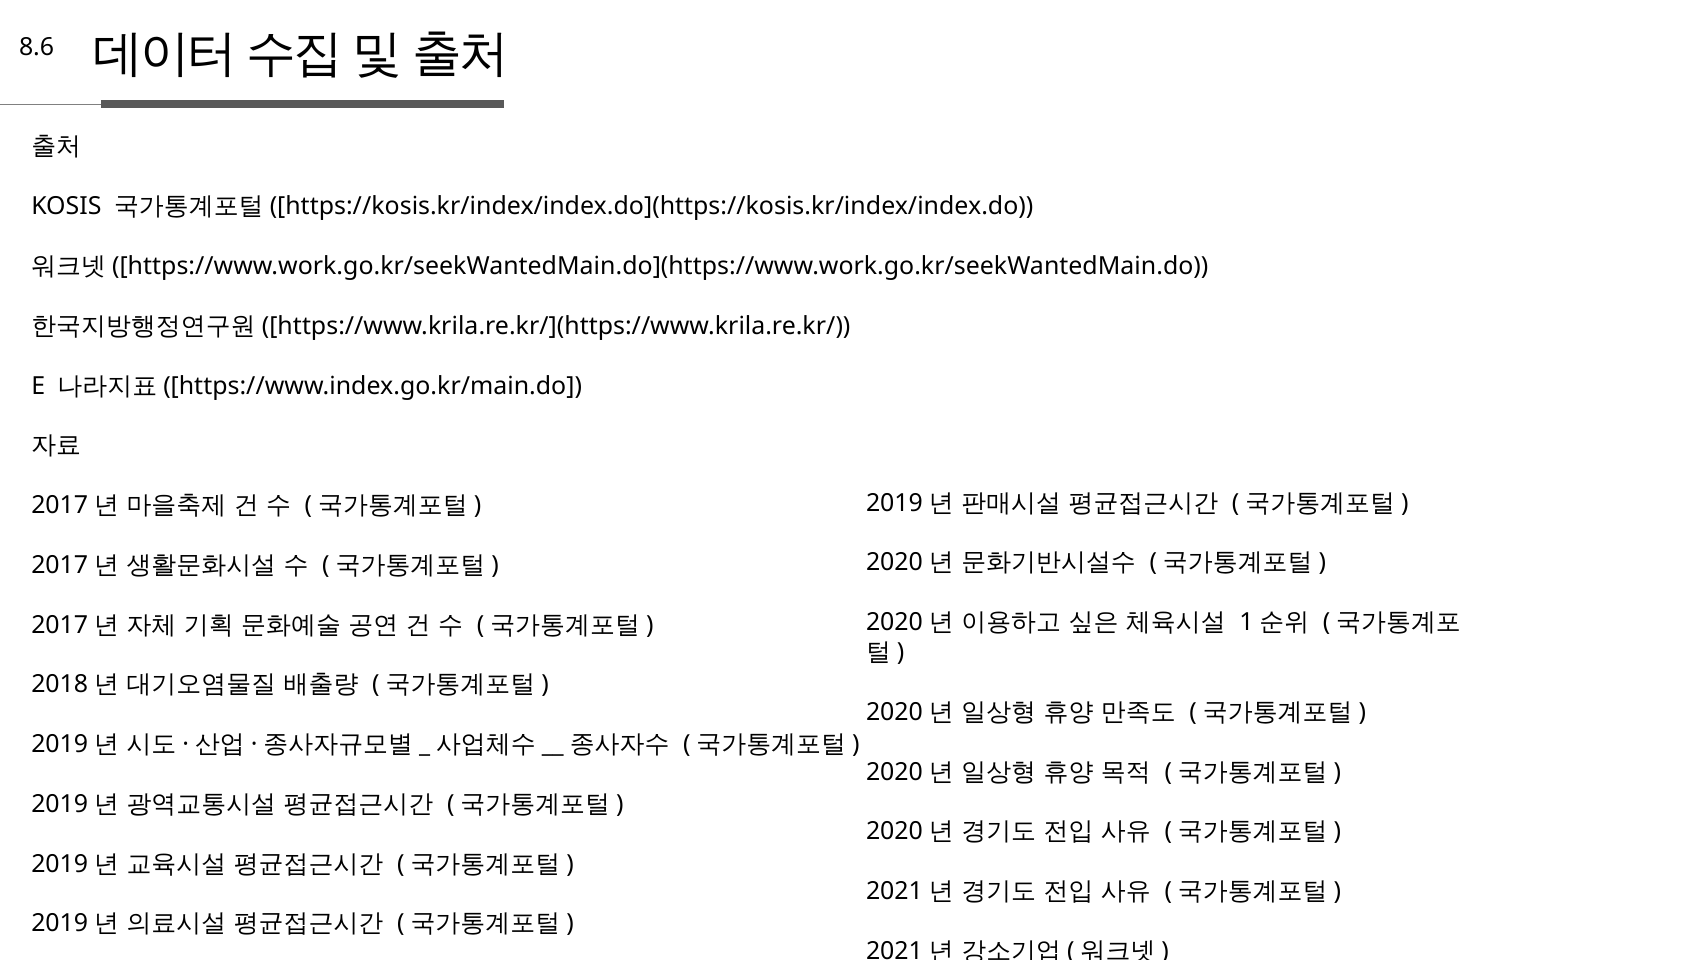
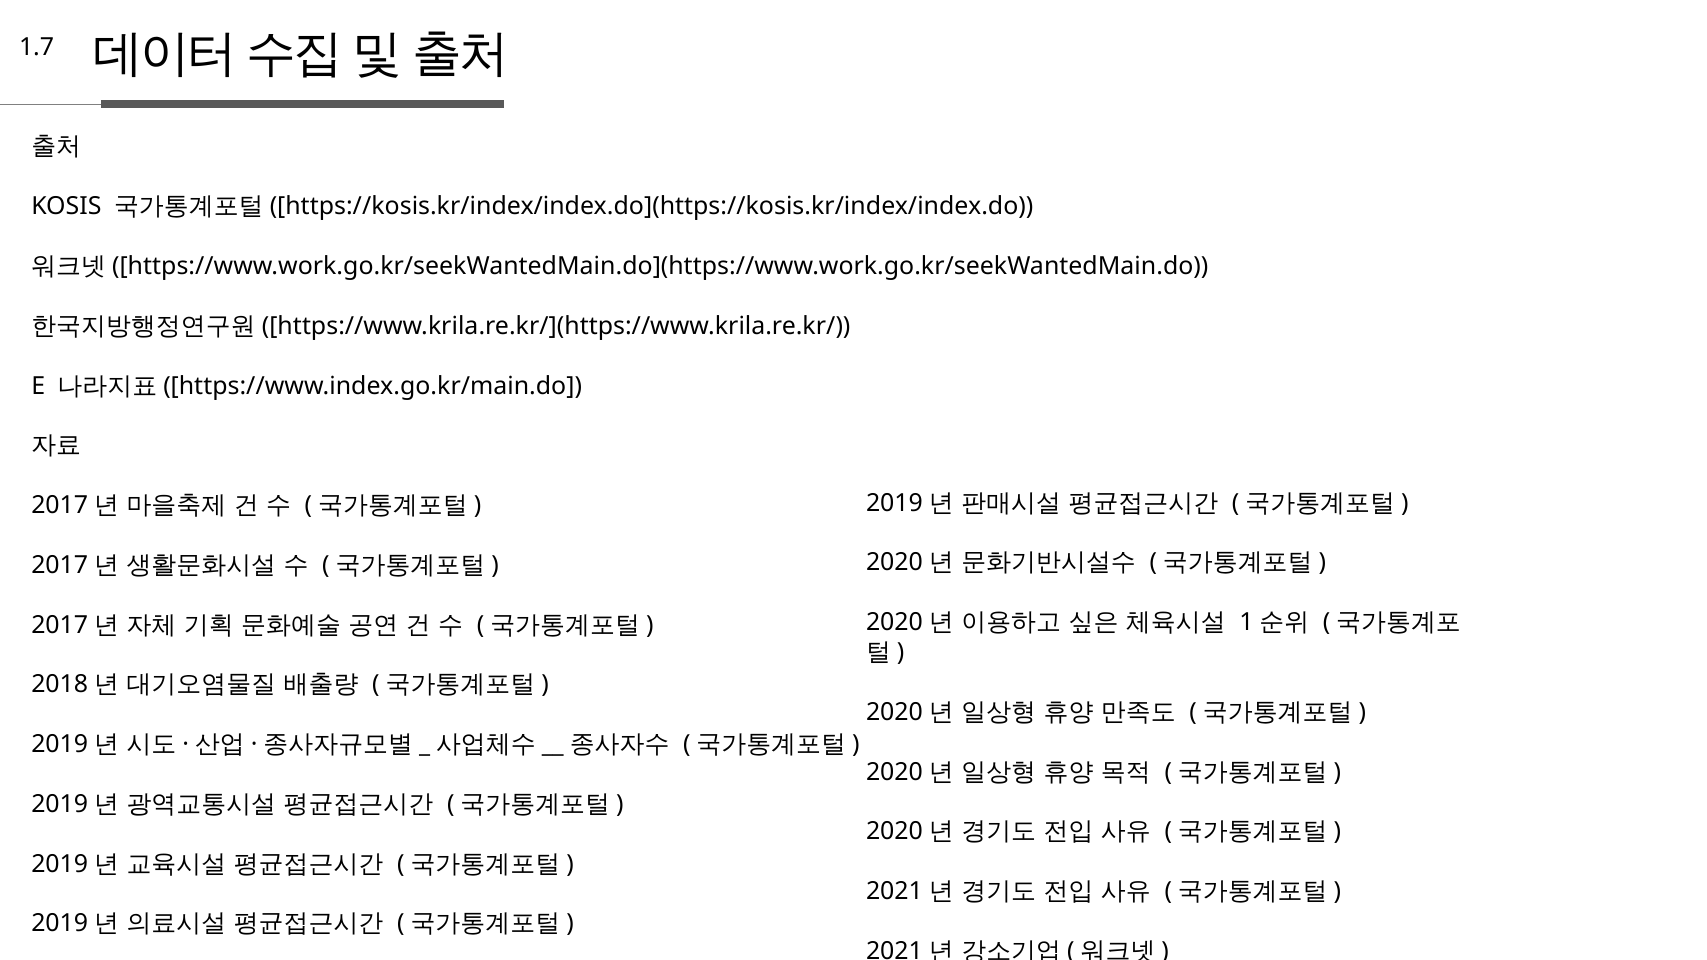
8.6: 8.6 -> 1.7
